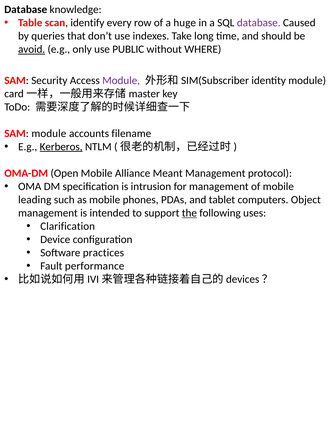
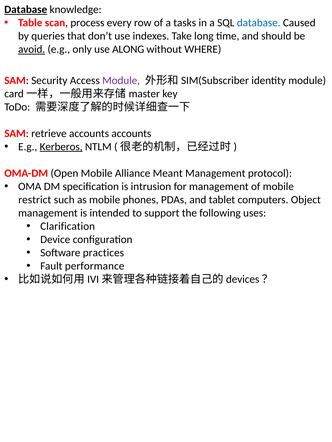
Database at (26, 10) underline: none -> present
identify: identify -> process
huge: huge -> tasks
database at (259, 23) colour: purple -> blue
PUBLIC: PUBLIC -> ALONG
SAM module: module -> retrieve
accounts filename: filename -> accounts
leading: leading -> restrict
the underline: present -> none
